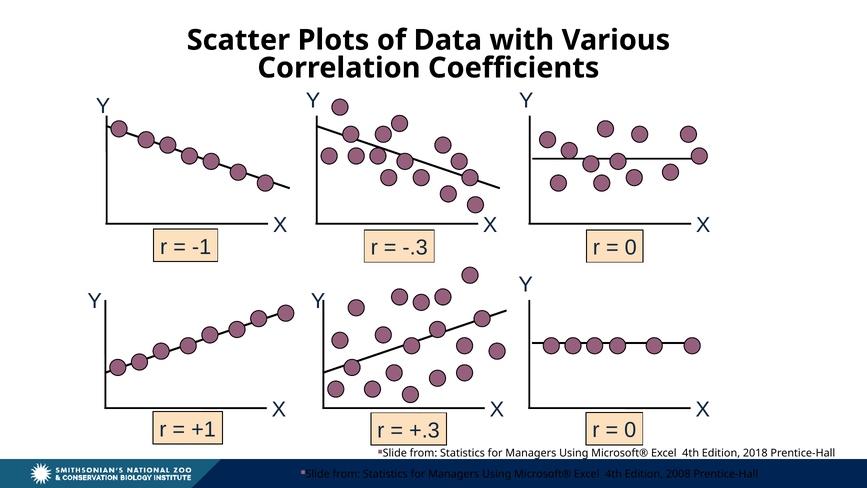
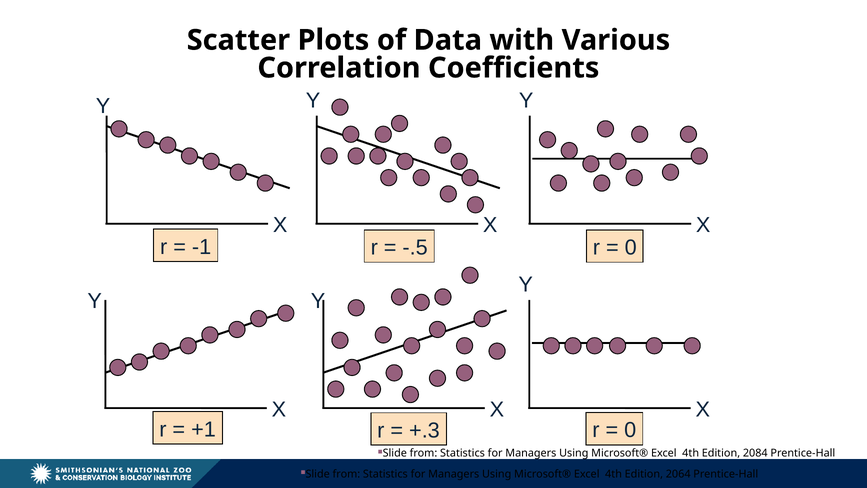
-.3: -.3 -> -.5
2018: 2018 -> 2084
2008: 2008 -> 2064
